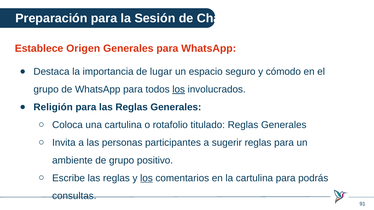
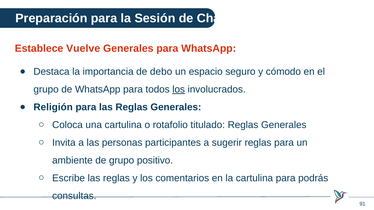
Origen: Origen -> Vuelve
lugar: lugar -> debo
los at (146, 178) underline: present -> none
